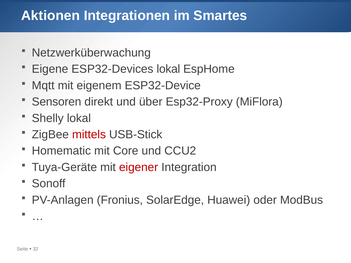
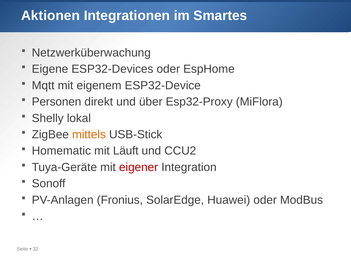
ESP32-Devices lokal: lokal -> oder
Sensoren: Sensoren -> Personen
mittels colour: red -> orange
Core: Core -> Läuft
